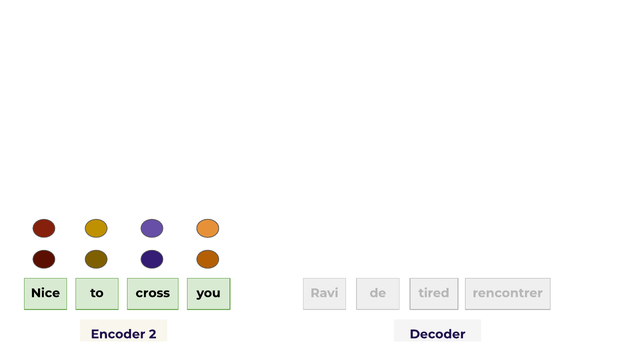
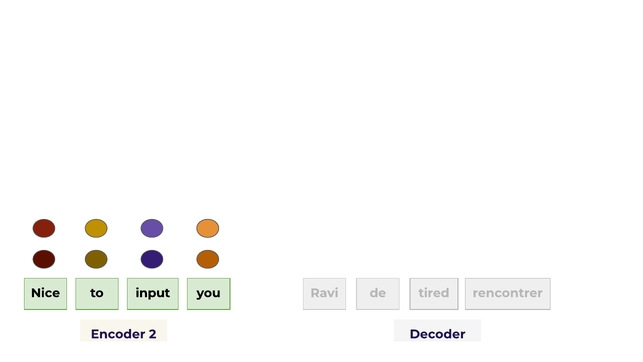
cross: cross -> input
